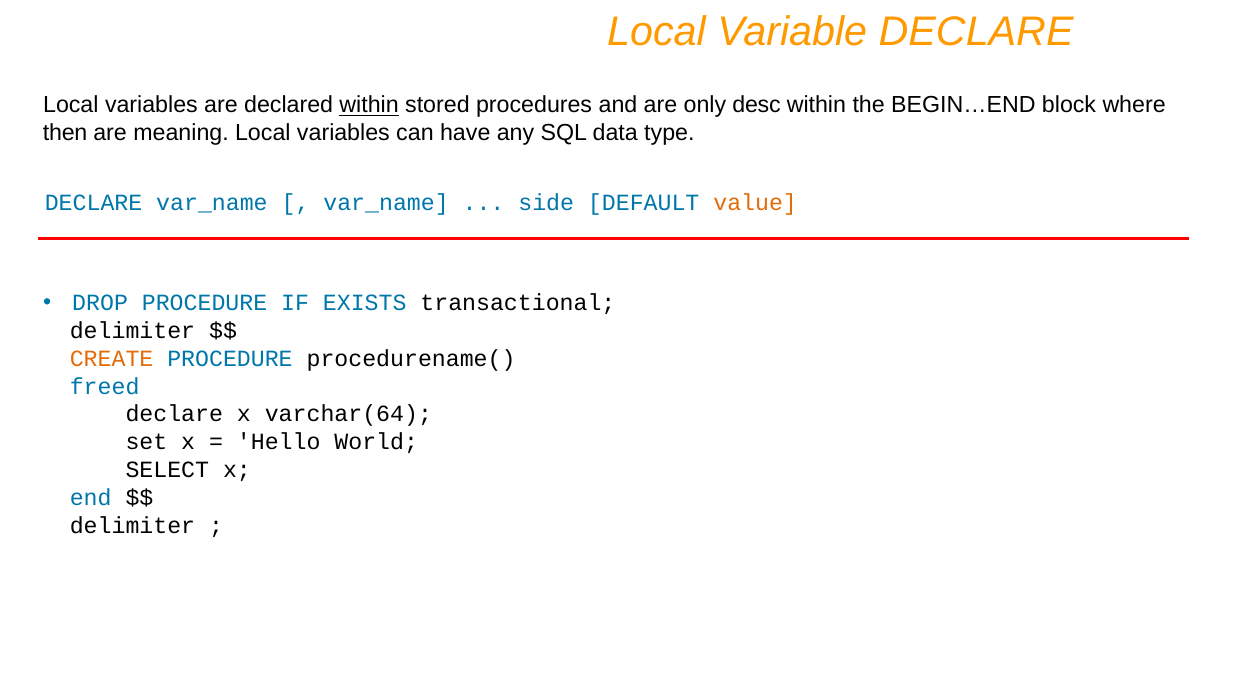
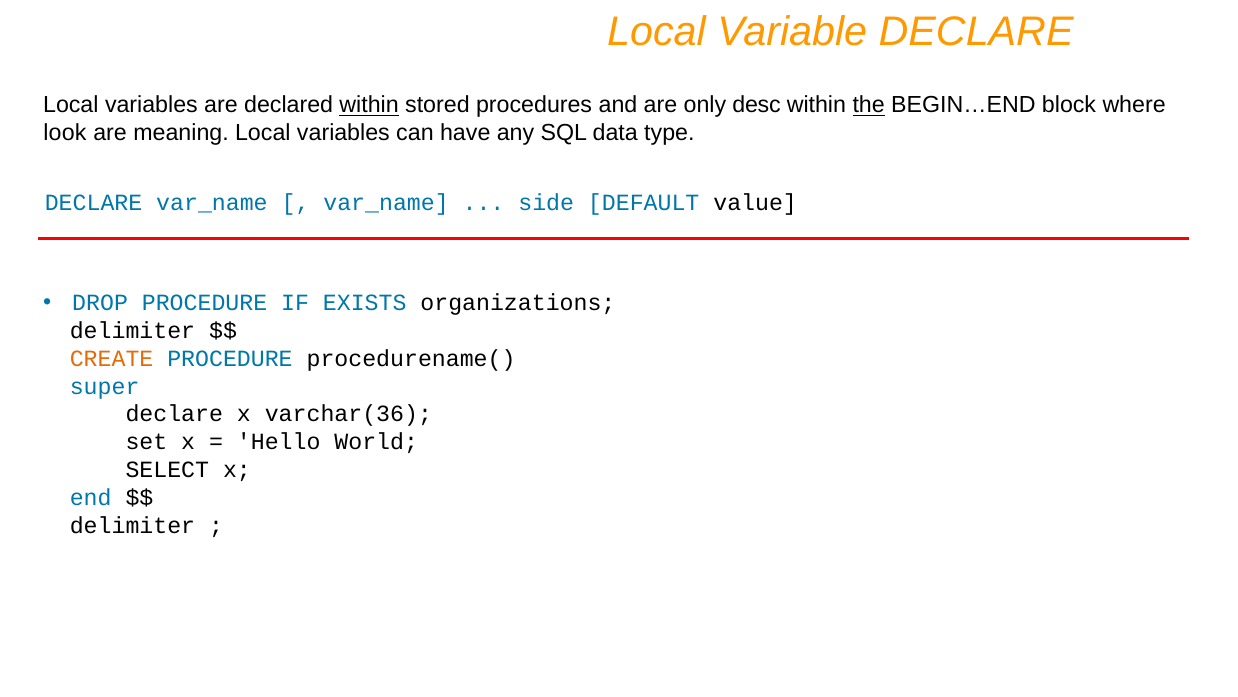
the underline: none -> present
then: then -> look
value colour: orange -> black
transactional: transactional -> organizations
freed: freed -> super
varchar(64: varchar(64 -> varchar(36
